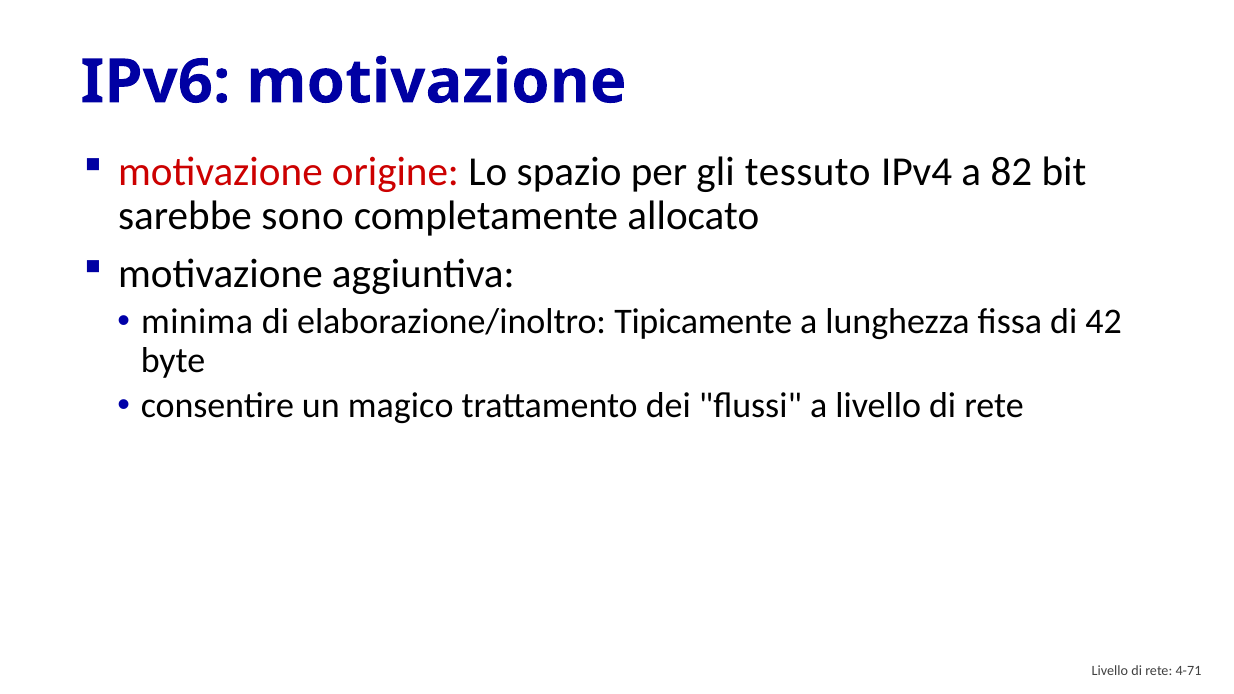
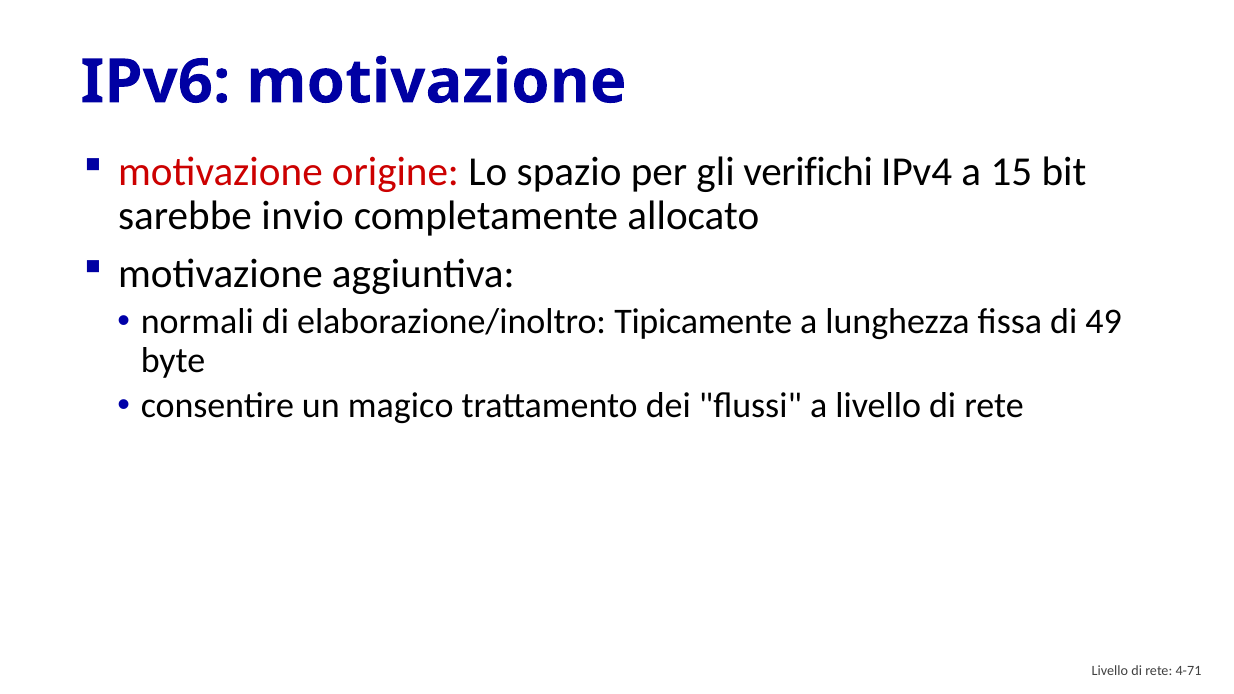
tessuto: tessuto -> verifichi
82: 82 -> 15
sono: sono -> invio
minima: minima -> normali
42: 42 -> 49
